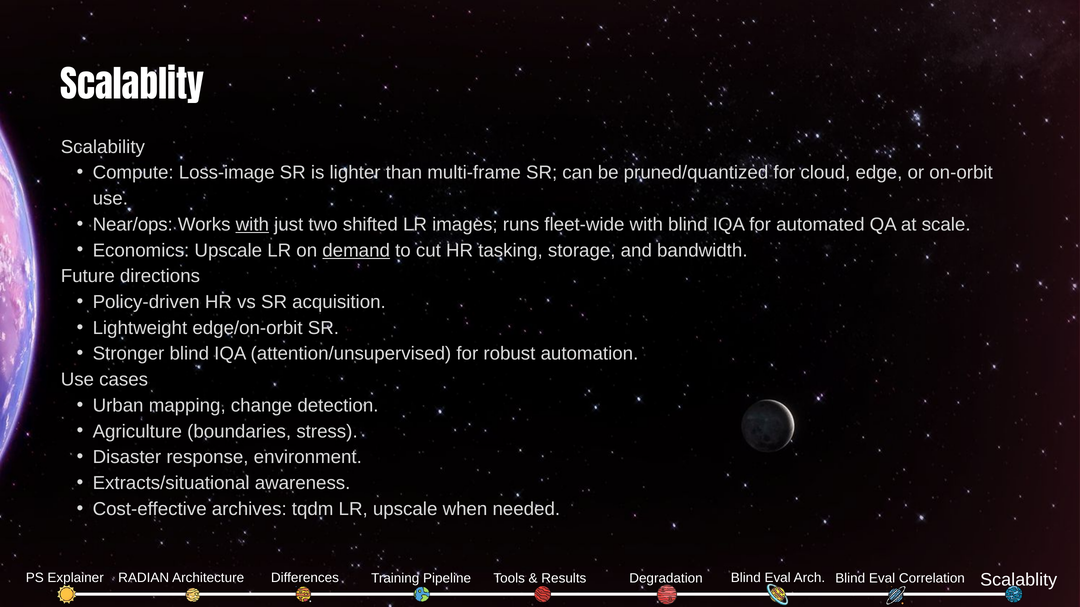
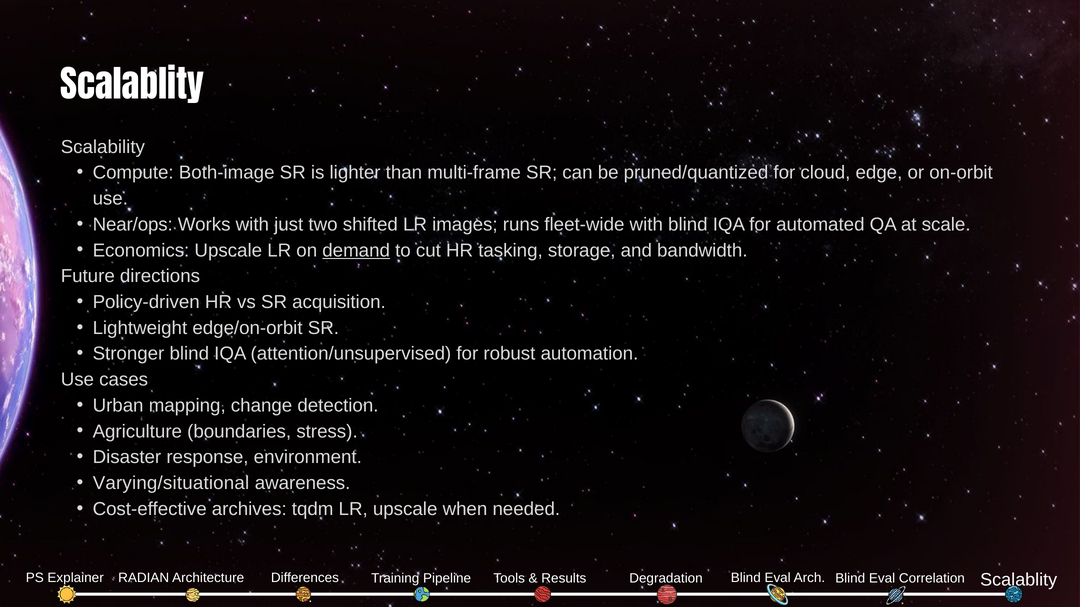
Loss-image: Loss-image -> Both-image
with at (252, 225) underline: present -> none
Extracts/situational: Extracts/situational -> Varying/situational
